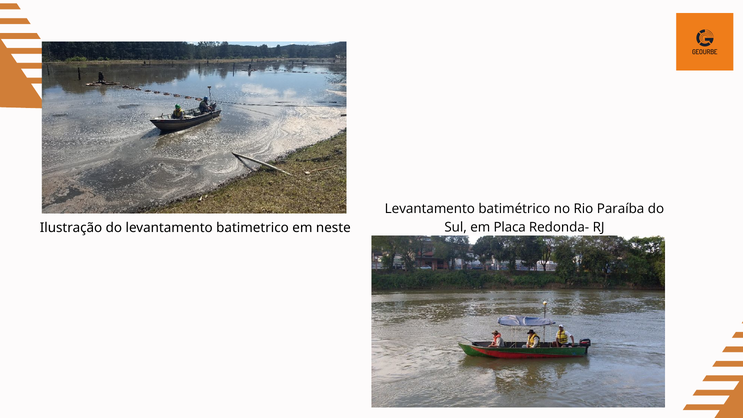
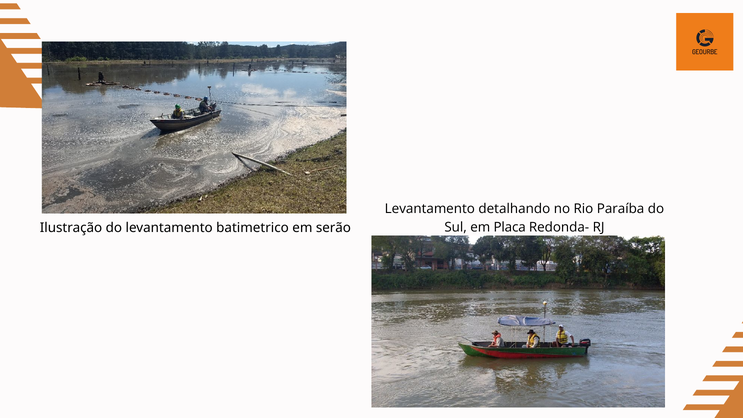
batimétrico: batimétrico -> detalhando
neste: neste -> serão
